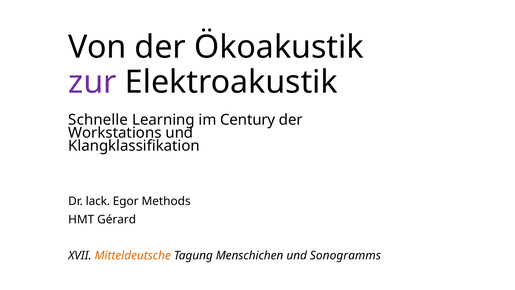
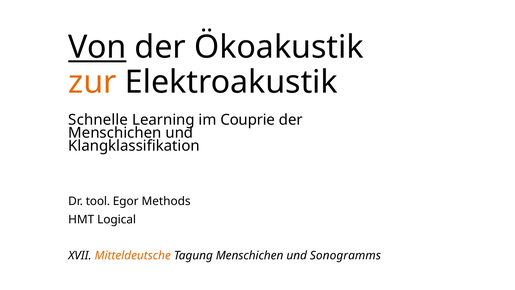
Von underline: none -> present
zur colour: purple -> orange
Century: Century -> Couprie
Workstations at (115, 133): Workstations -> Menschichen
lack: lack -> tool
Gérard: Gérard -> Logical
